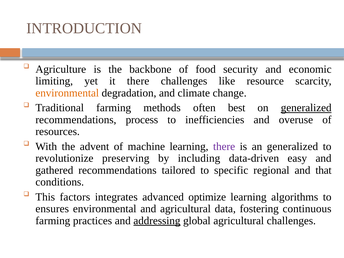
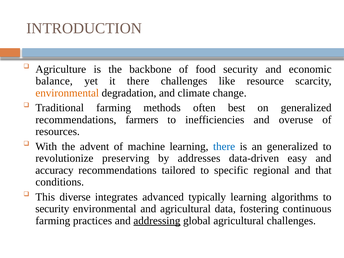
limiting: limiting -> balance
generalized at (306, 108) underline: present -> none
process: process -> farmers
there at (224, 146) colour: purple -> blue
including: including -> addresses
gathered: gathered -> accuracy
factors: factors -> diverse
optimize: optimize -> typically
ensures at (52, 209): ensures -> security
